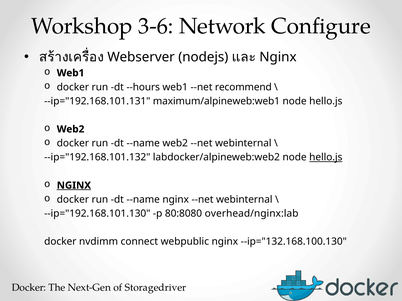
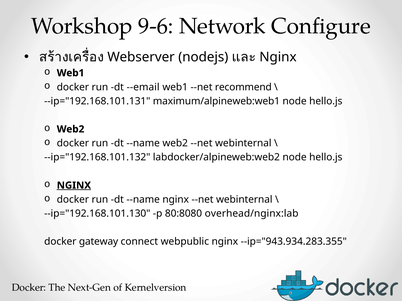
3-6: 3-6 -> 9-6
--hours: --hours -> --email
hello.js at (326, 158) underline: present -> none
nvdimm: nvdimm -> gateway
--ip="132.168.100.130: --ip="132.168.100.130 -> --ip="943.934.283.355
Storagedriver: Storagedriver -> Kernelversion
